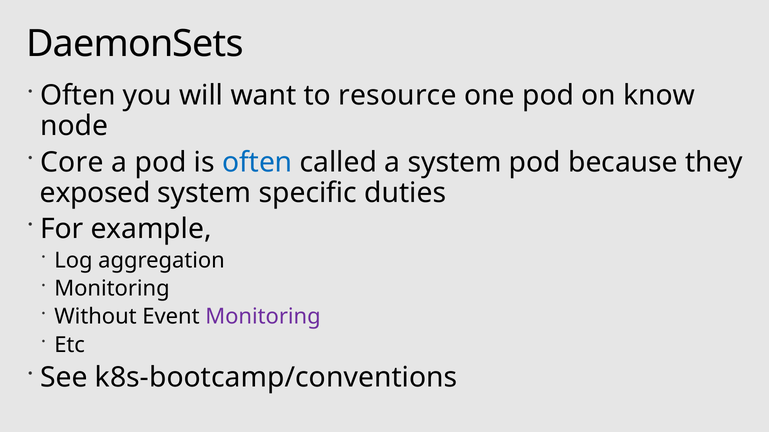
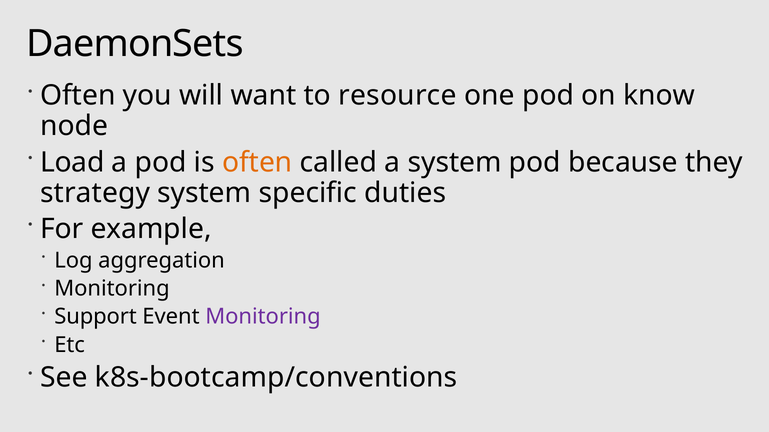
Core: Core -> Load
often at (257, 162) colour: blue -> orange
exposed: exposed -> strategy
Without: Without -> Support
